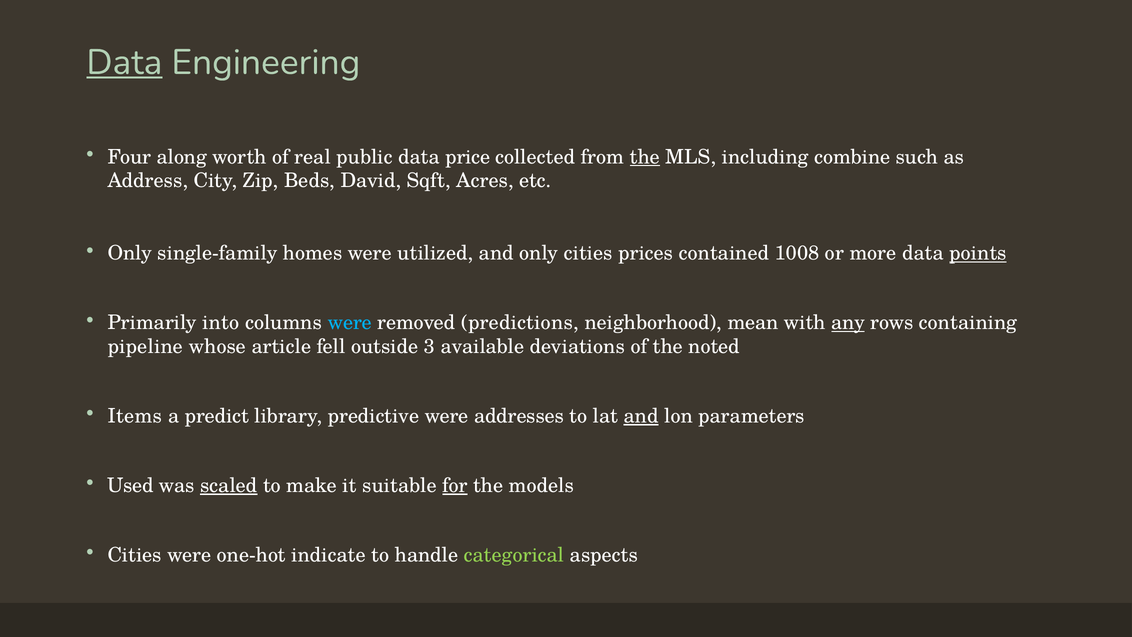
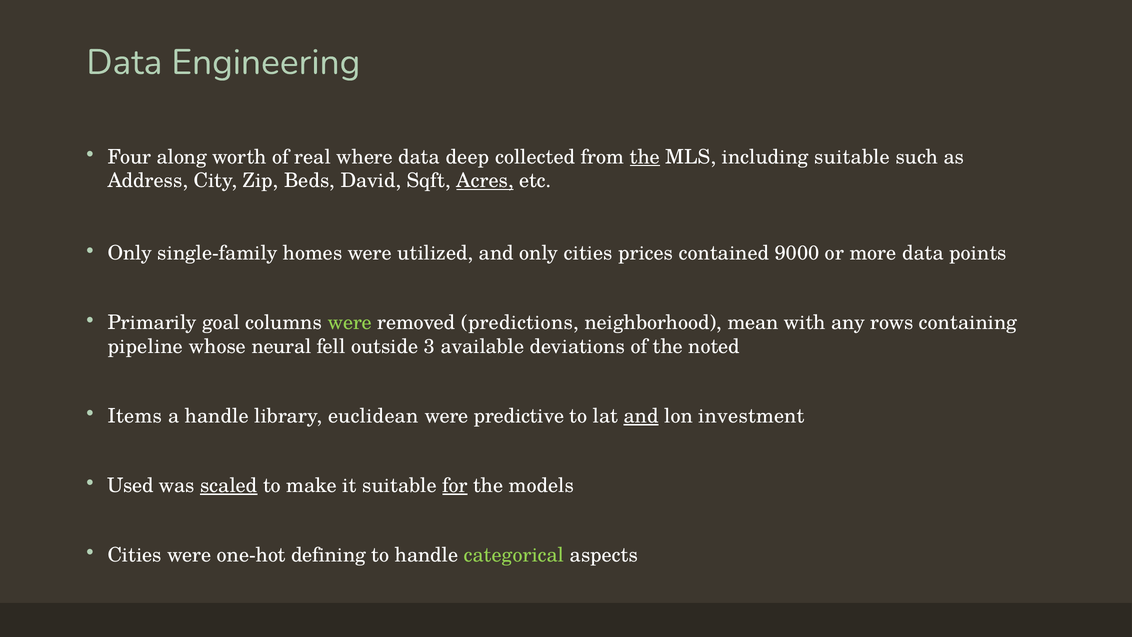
Data at (124, 62) underline: present -> none
public: public -> where
price: price -> deep
including combine: combine -> suitable
Acres underline: none -> present
1008: 1008 -> 9000
points underline: present -> none
into: into -> goal
were at (350, 323) colour: light blue -> light green
any underline: present -> none
article: article -> neural
a predict: predict -> handle
predictive: predictive -> euclidean
addresses: addresses -> predictive
parameters: parameters -> investment
indicate: indicate -> defining
